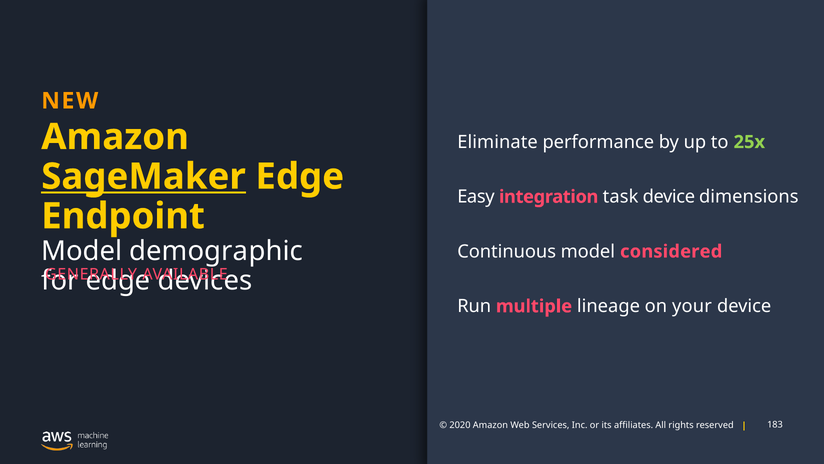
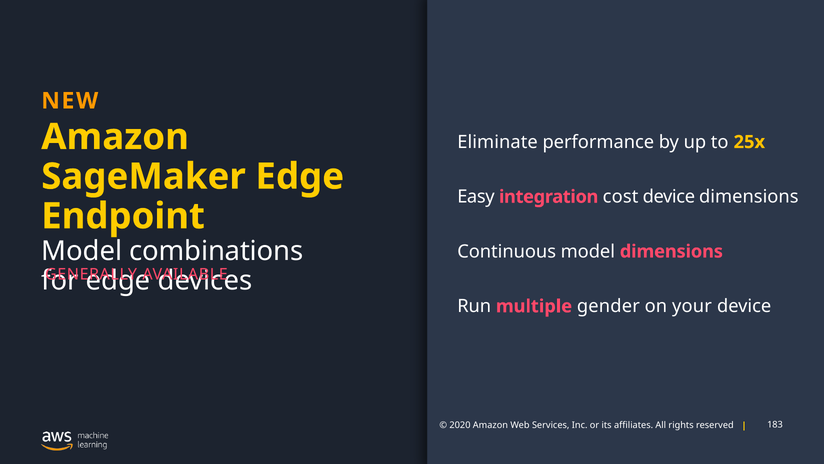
25x colour: light green -> yellow
SageMaker underline: present -> none
task: task -> cost
demographic: demographic -> combinations
model considered: considered -> dimensions
lineage: lineage -> gender
